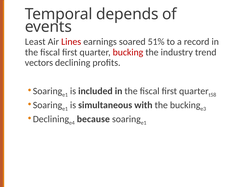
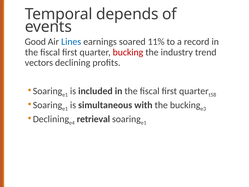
Least: Least -> Good
Lines colour: red -> blue
51%: 51% -> 11%
because: because -> retrieval
